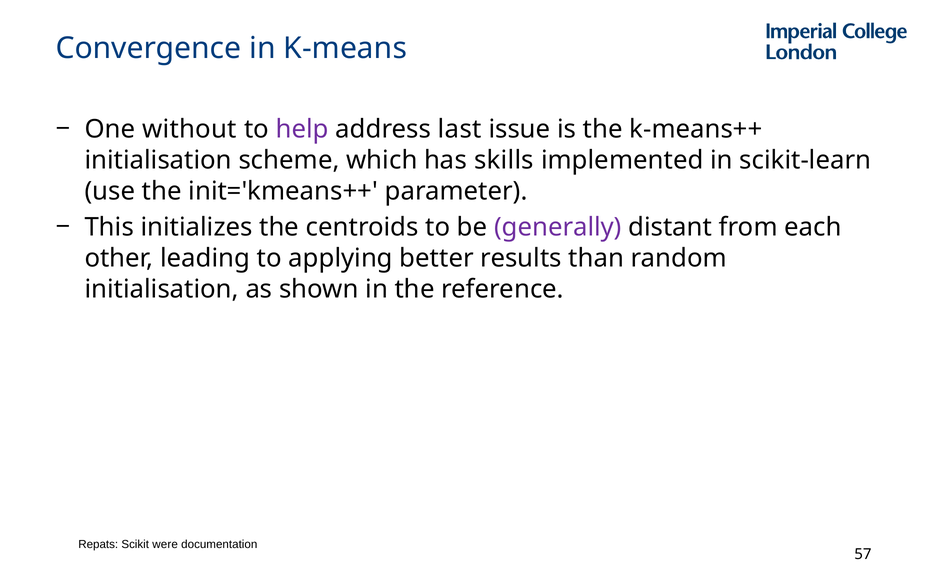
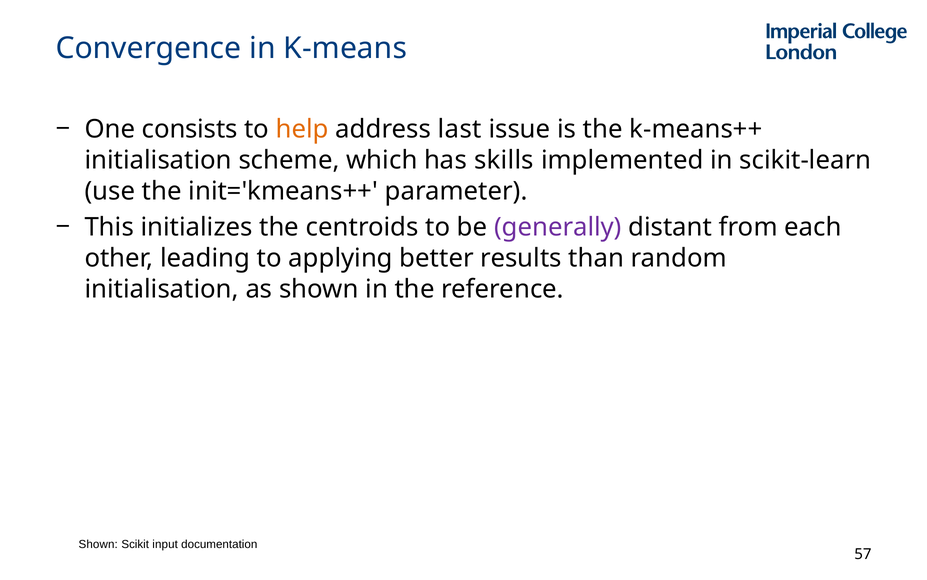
without: without -> consists
help colour: purple -> orange
Repats at (98, 544): Repats -> Shown
were: were -> input
